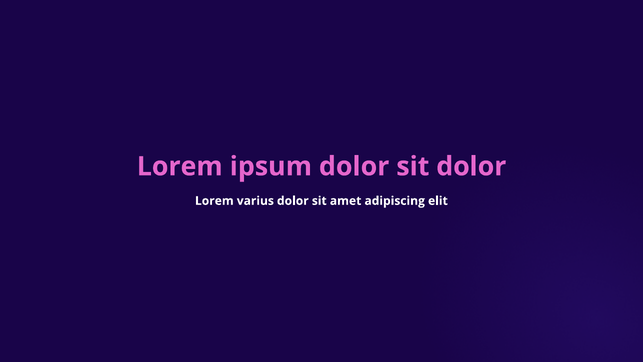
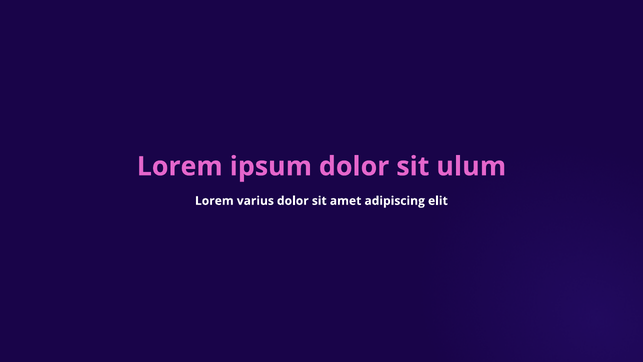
sit dolor: dolor -> ulum
